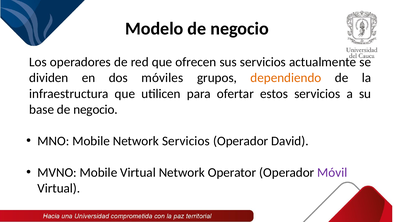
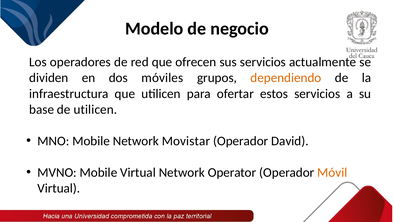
base de negocio: negocio -> utilicen
Network Servicios: Servicios -> Movistar
Móvil colour: purple -> orange
